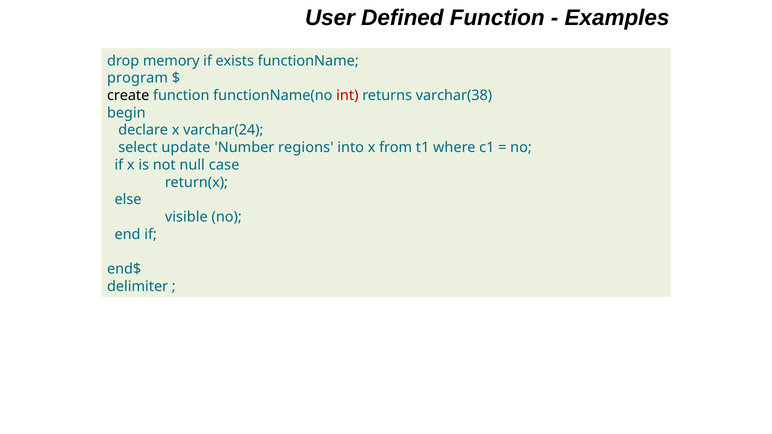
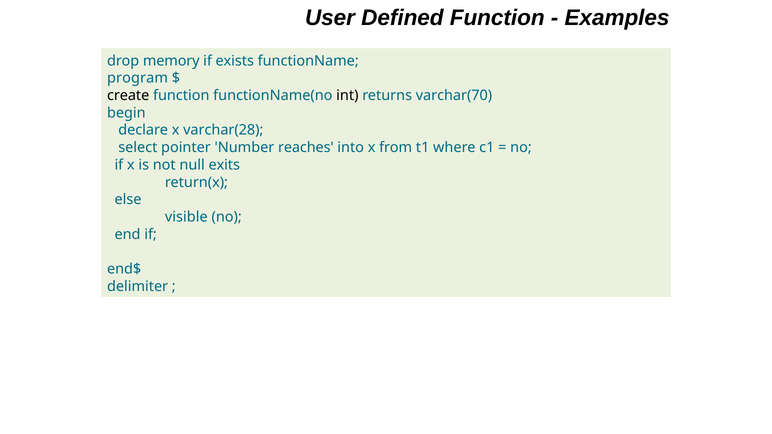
int colour: red -> black
varchar(38: varchar(38 -> varchar(70
varchar(24: varchar(24 -> varchar(28
update: update -> pointer
regions: regions -> reaches
case: case -> exits
